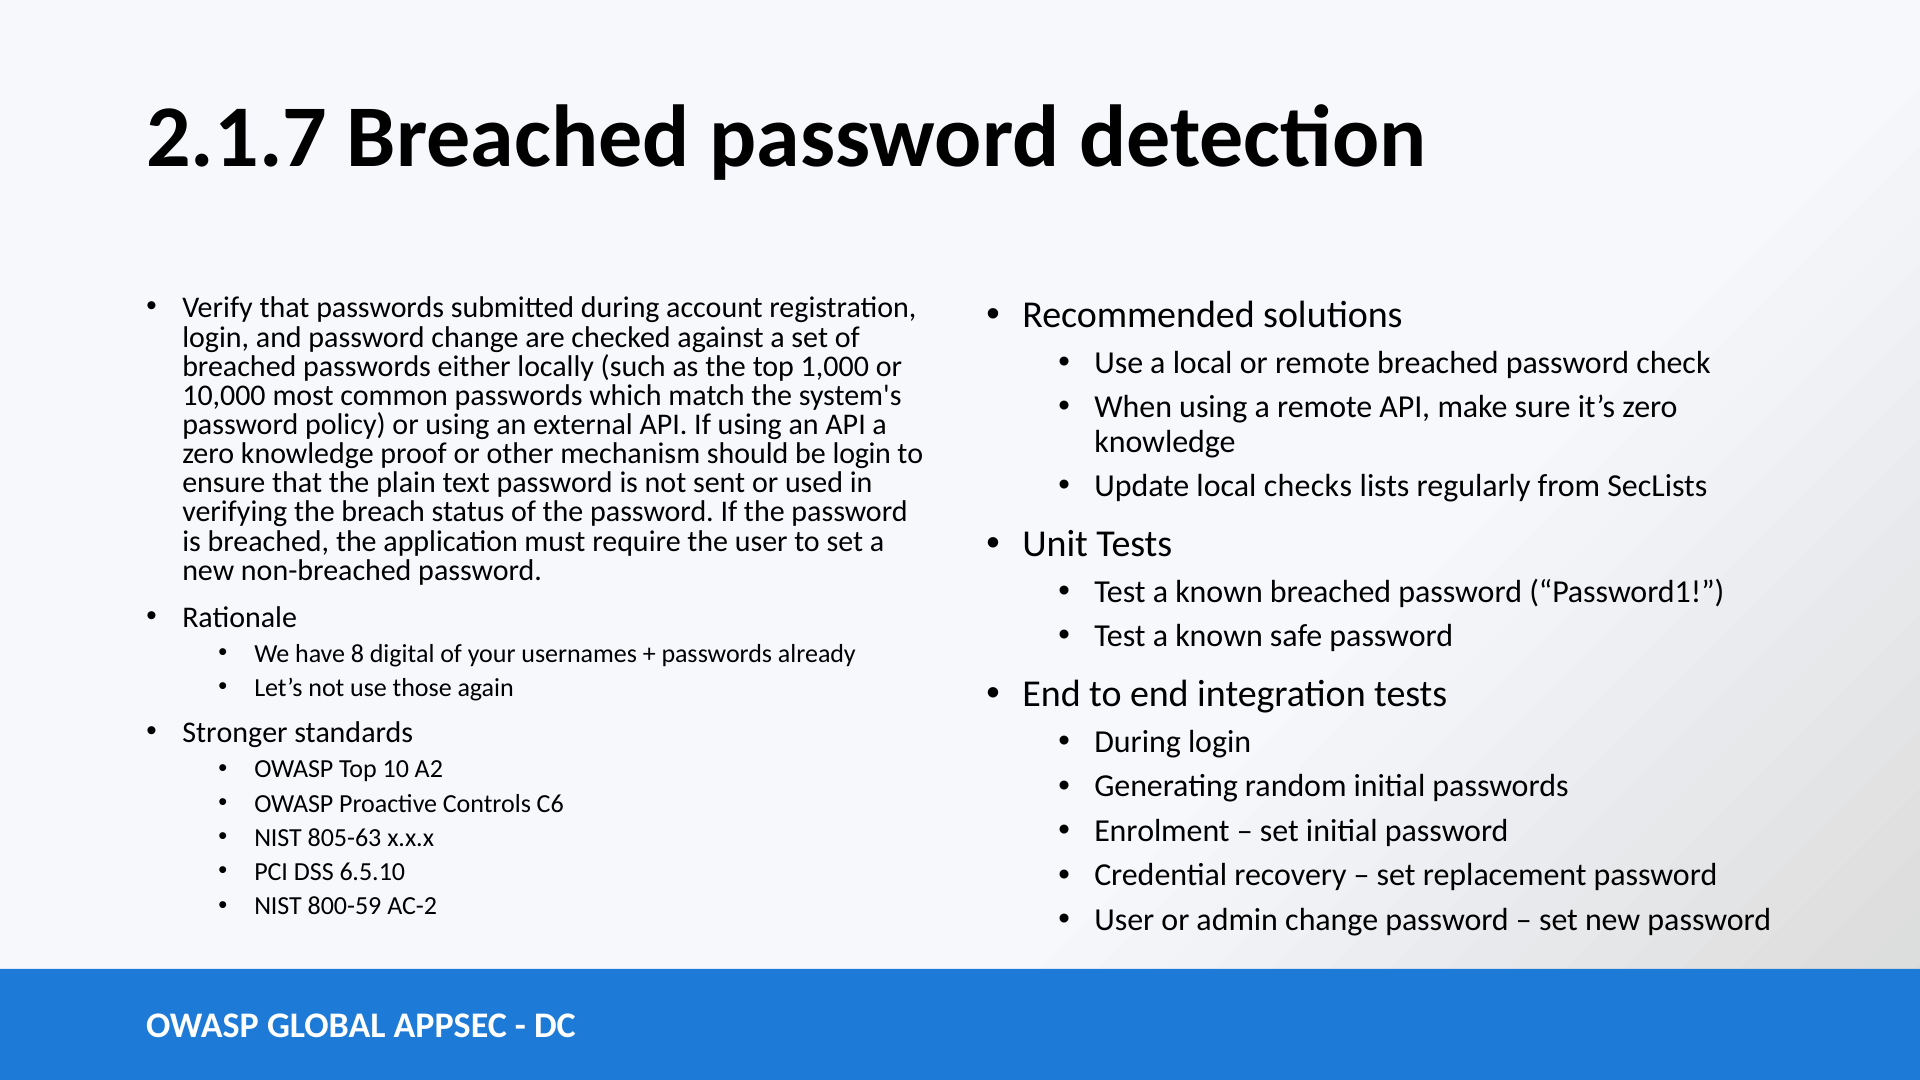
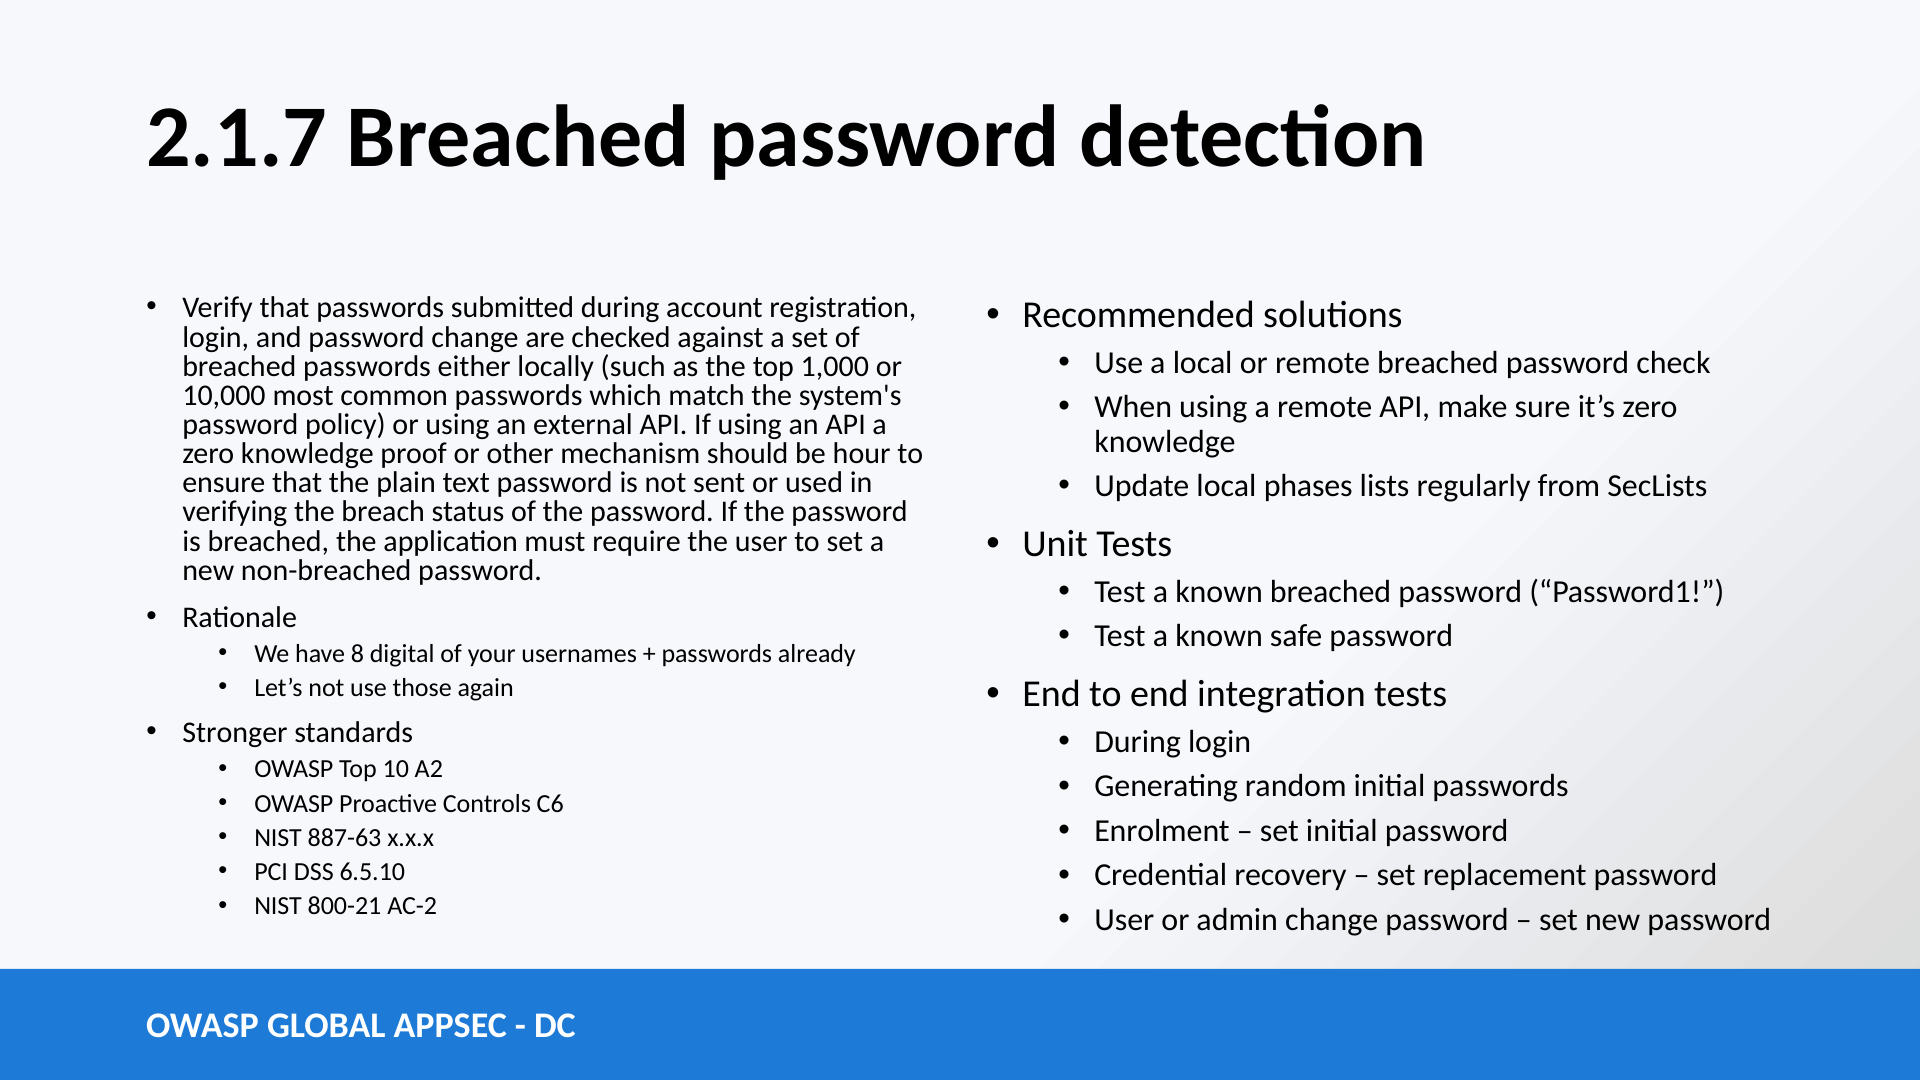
be login: login -> hour
checks: checks -> phases
805-63: 805-63 -> 887-63
800-59: 800-59 -> 800-21
